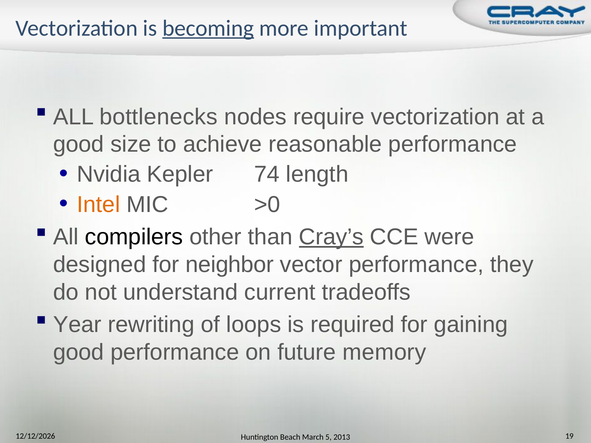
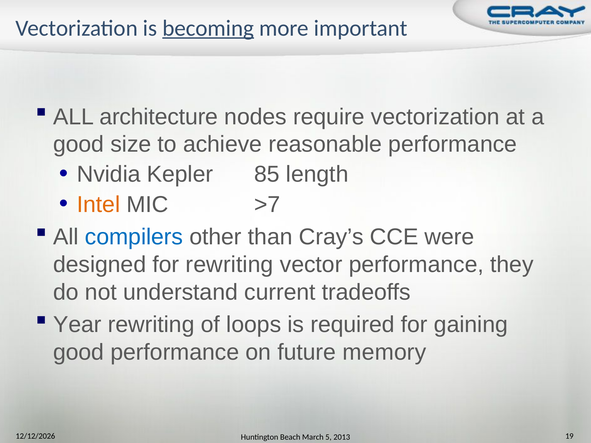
bottlenecks: bottlenecks -> architecture
74: 74 -> 85
>0: >0 -> >7
compilers colour: black -> blue
Cray’s underline: present -> none
for neighbor: neighbor -> rewriting
